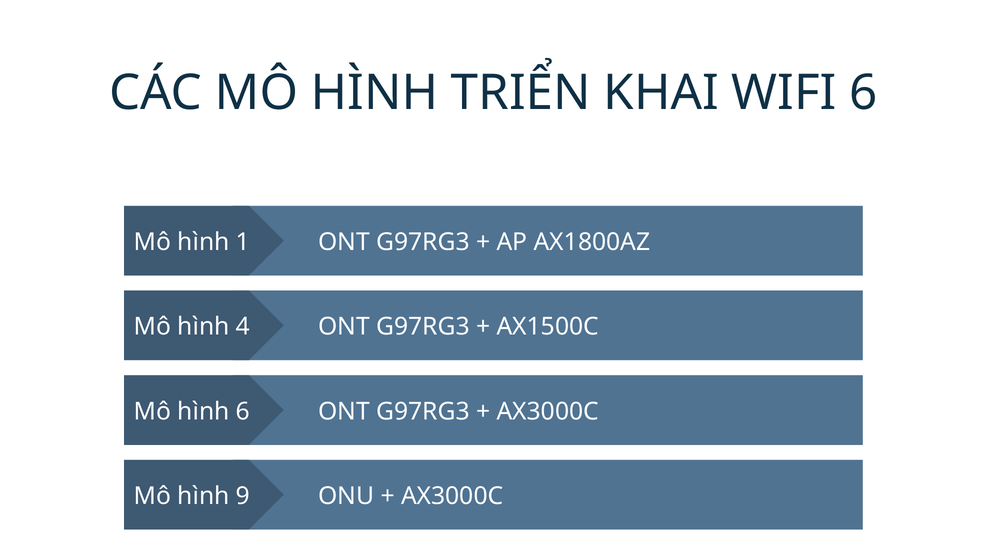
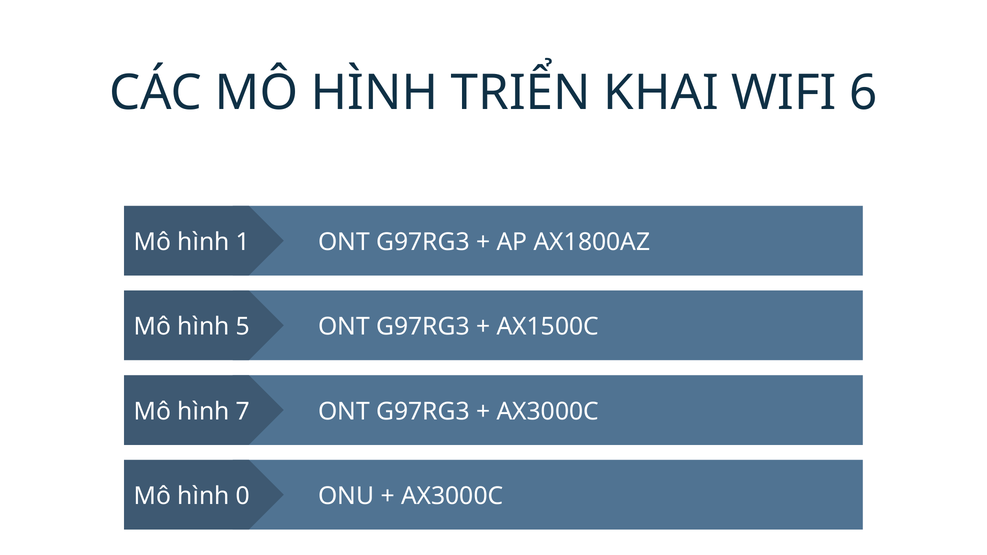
4: 4 -> 5
hình 6: 6 -> 7
9: 9 -> 0
